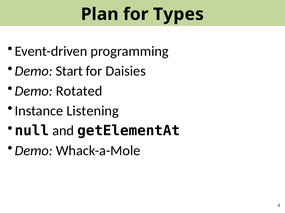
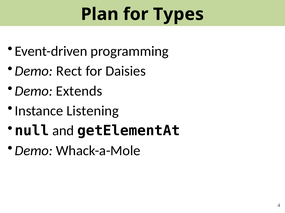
Start: Start -> Rect
Rotated: Rotated -> Extends
